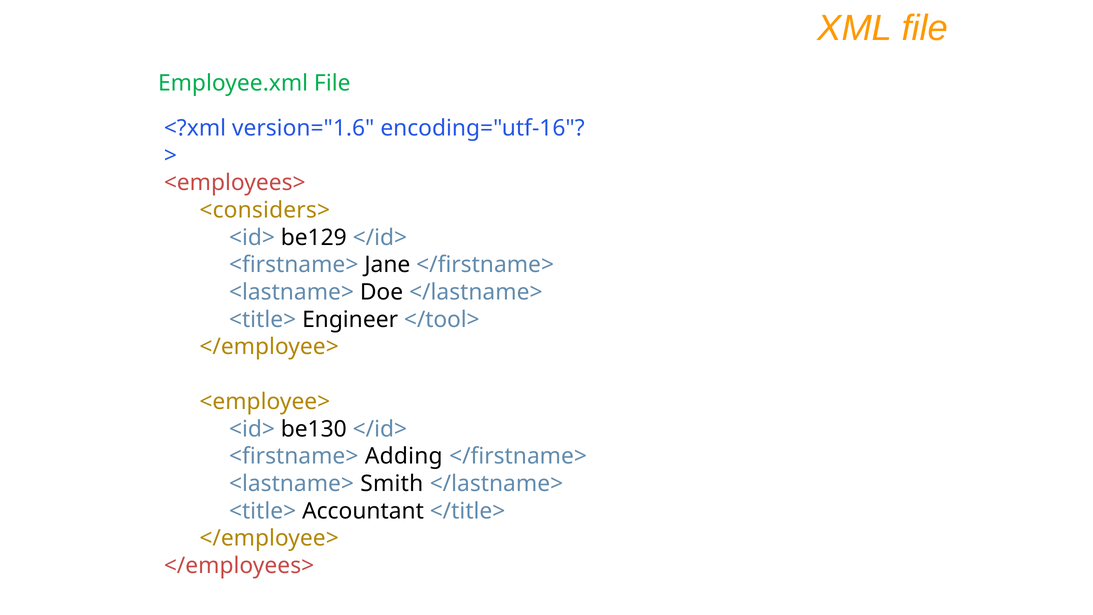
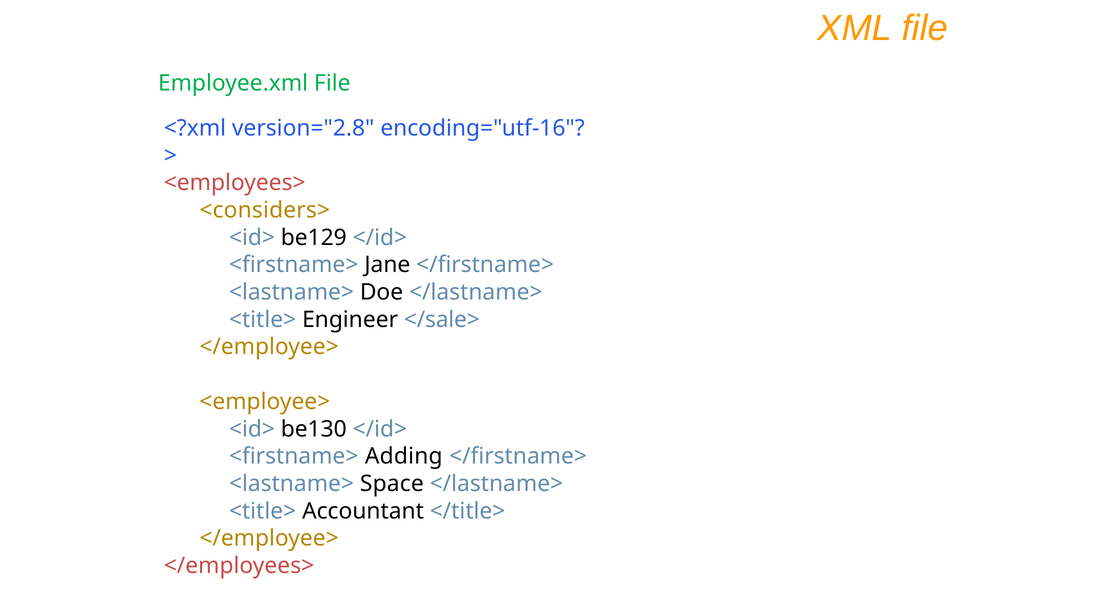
version="1.6: version="1.6 -> version="2.8
</tool>: </tool> -> </sale>
Smith: Smith -> Space
